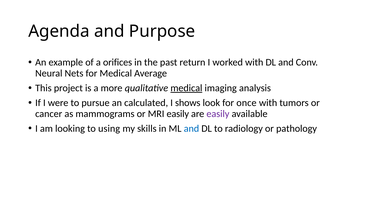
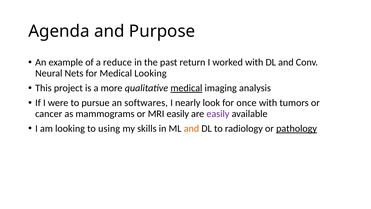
orifices: orifices -> reduce
Medical Average: Average -> Looking
calculated: calculated -> softwares
shows: shows -> nearly
and at (191, 128) colour: blue -> orange
pathology underline: none -> present
